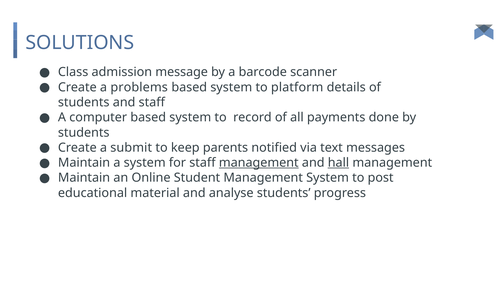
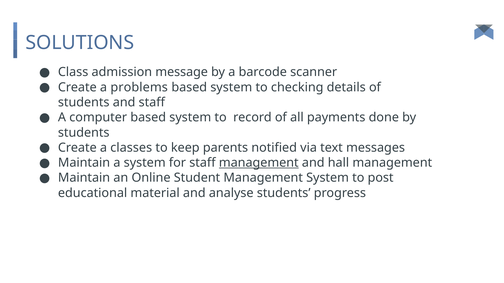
platform: platform -> checking
submit: submit -> classes
hall underline: present -> none
